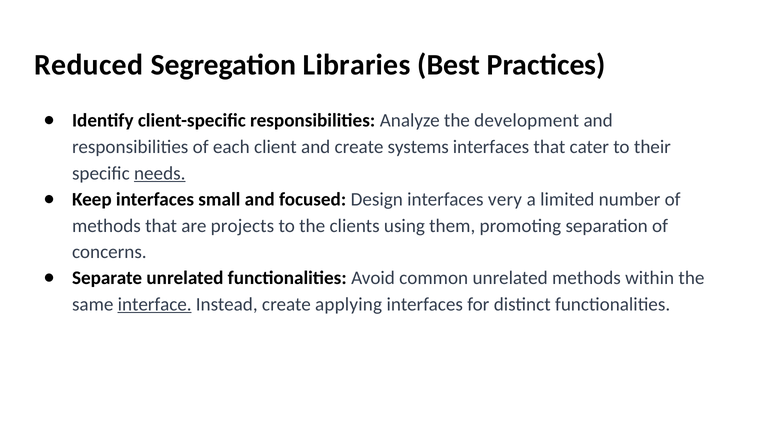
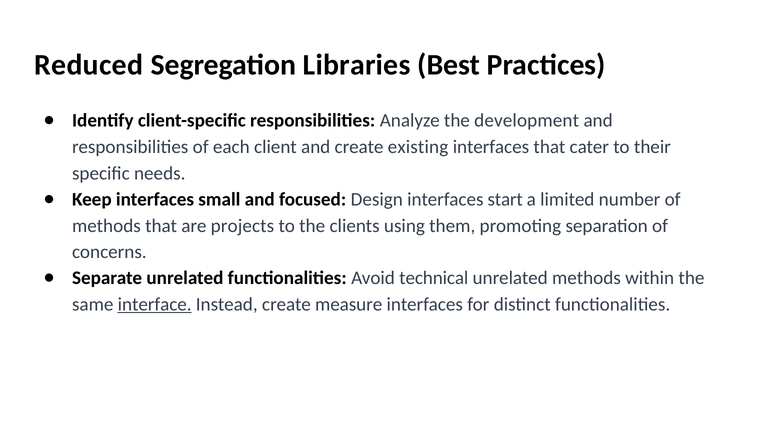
systems: systems -> existing
needs underline: present -> none
very: very -> start
common: common -> technical
applying: applying -> measure
